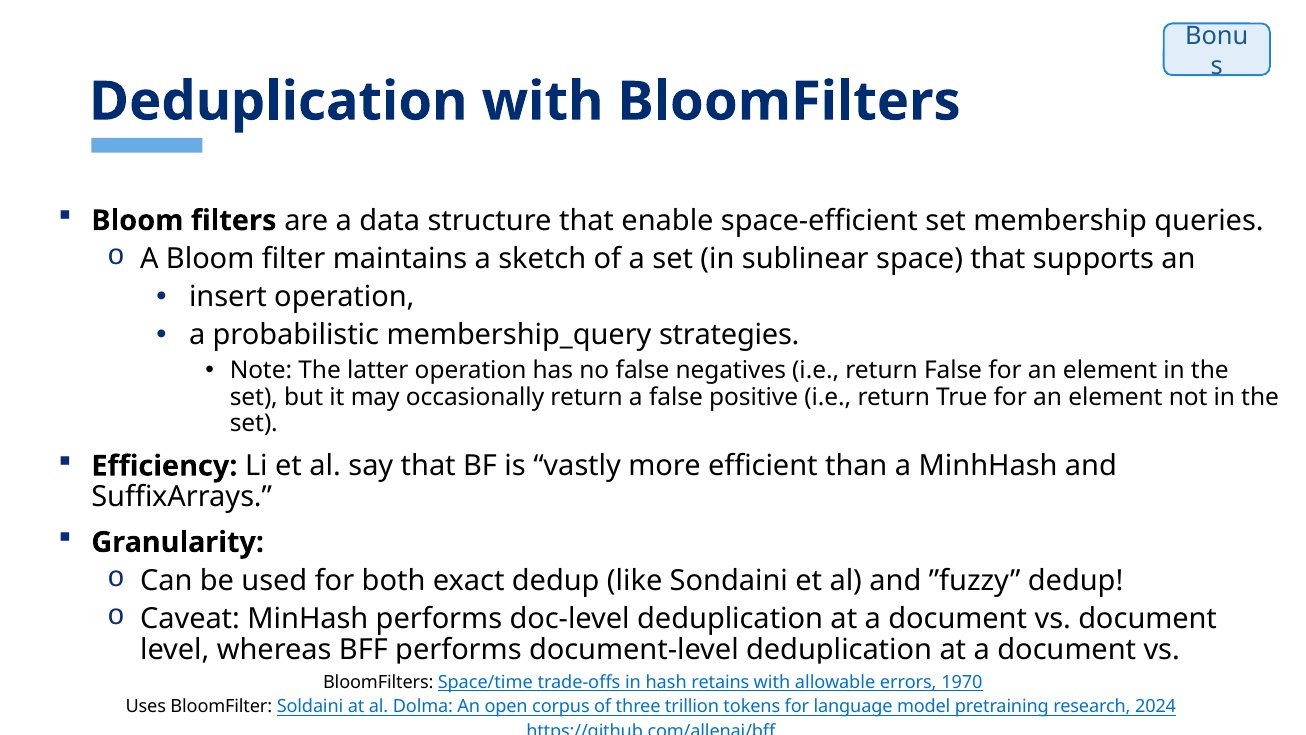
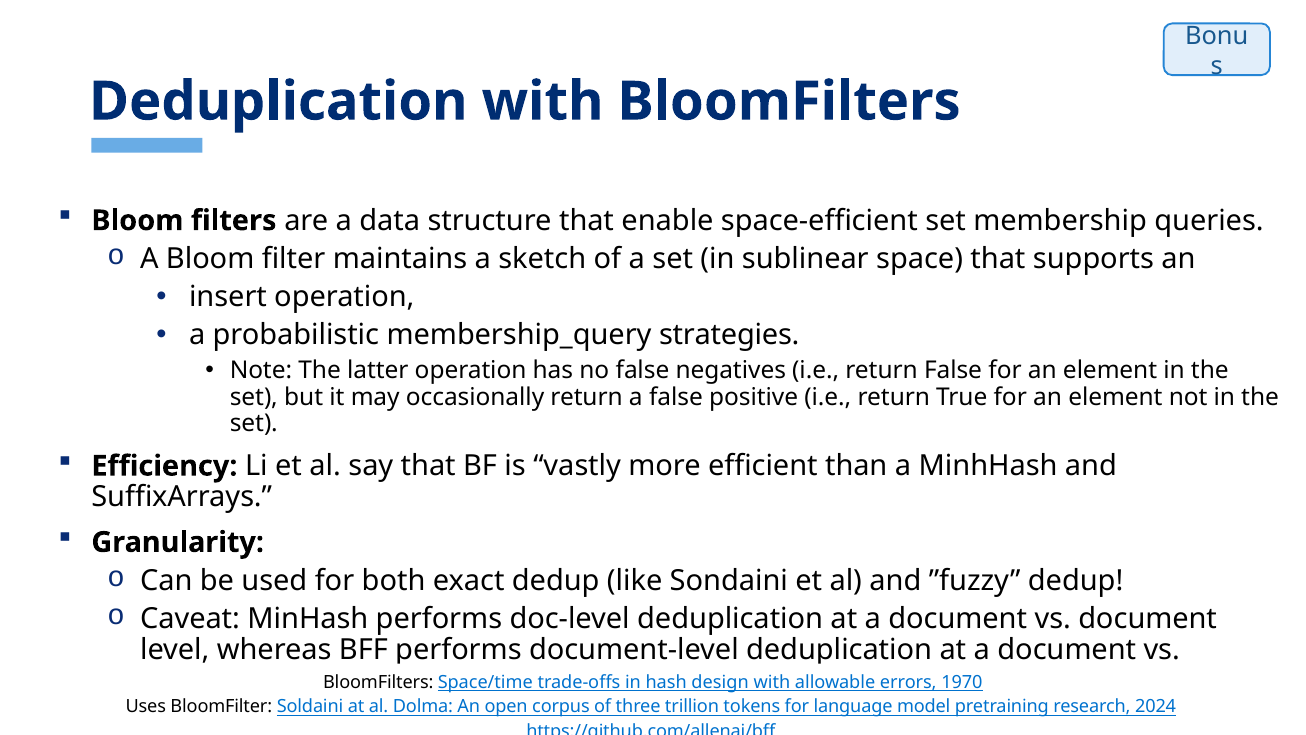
retains: retains -> design
